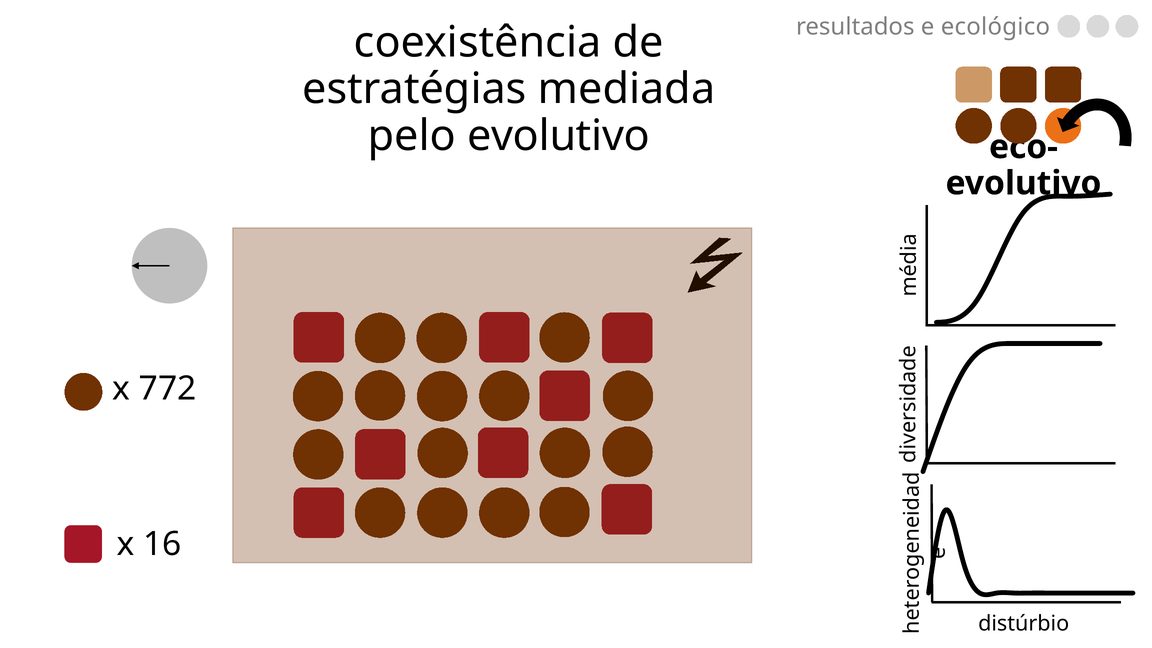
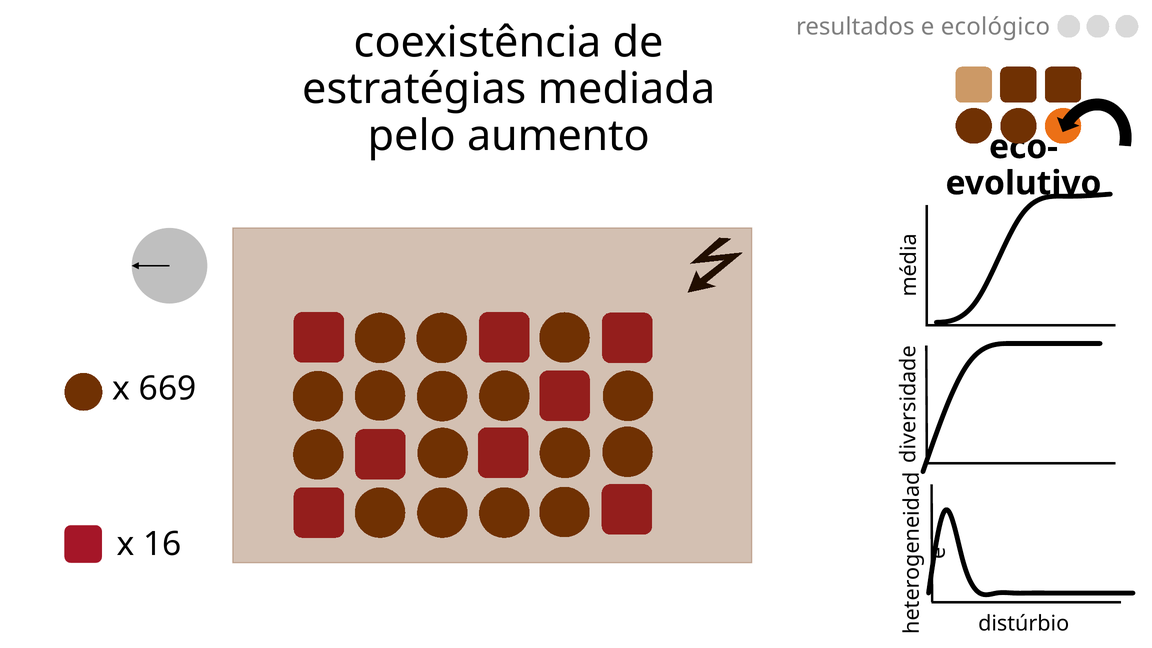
pelo evolutivo: evolutivo -> aumento
772: 772 -> 669
